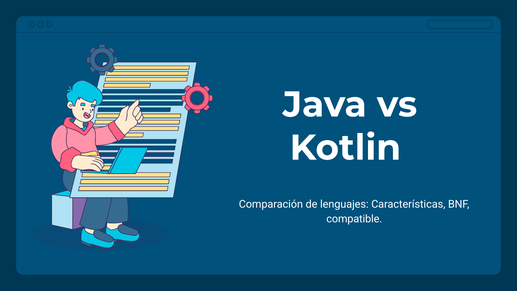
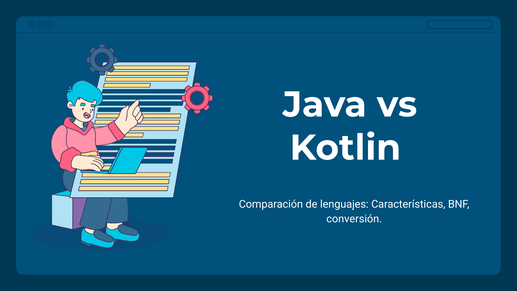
compatible: compatible -> conversión
